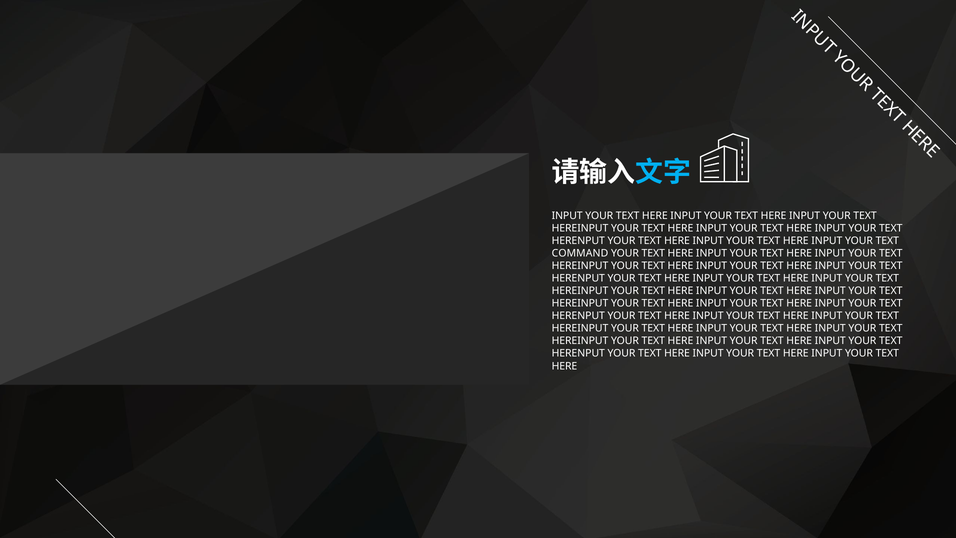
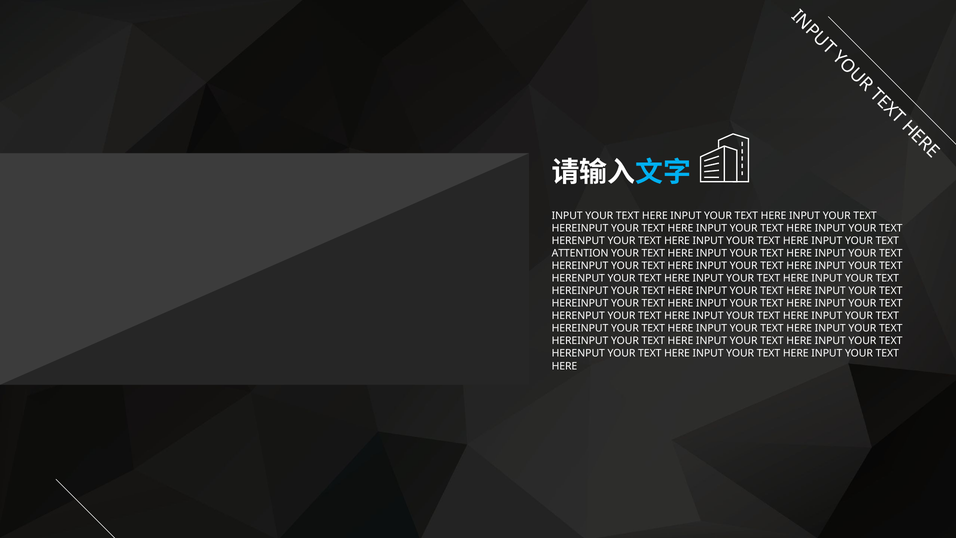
COMMAND: COMMAND -> ATTENTION
